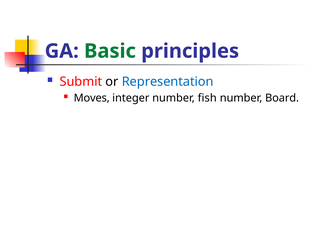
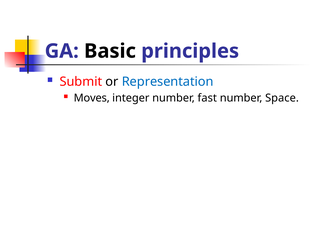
Basic colour: green -> black
fish: fish -> fast
Board: Board -> Space
